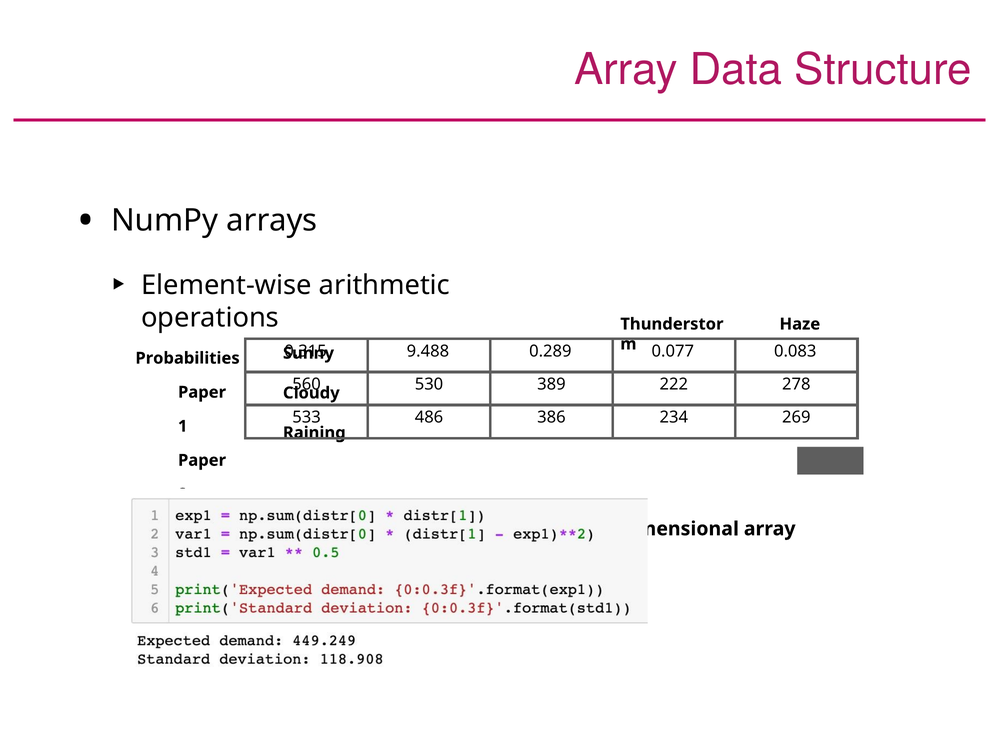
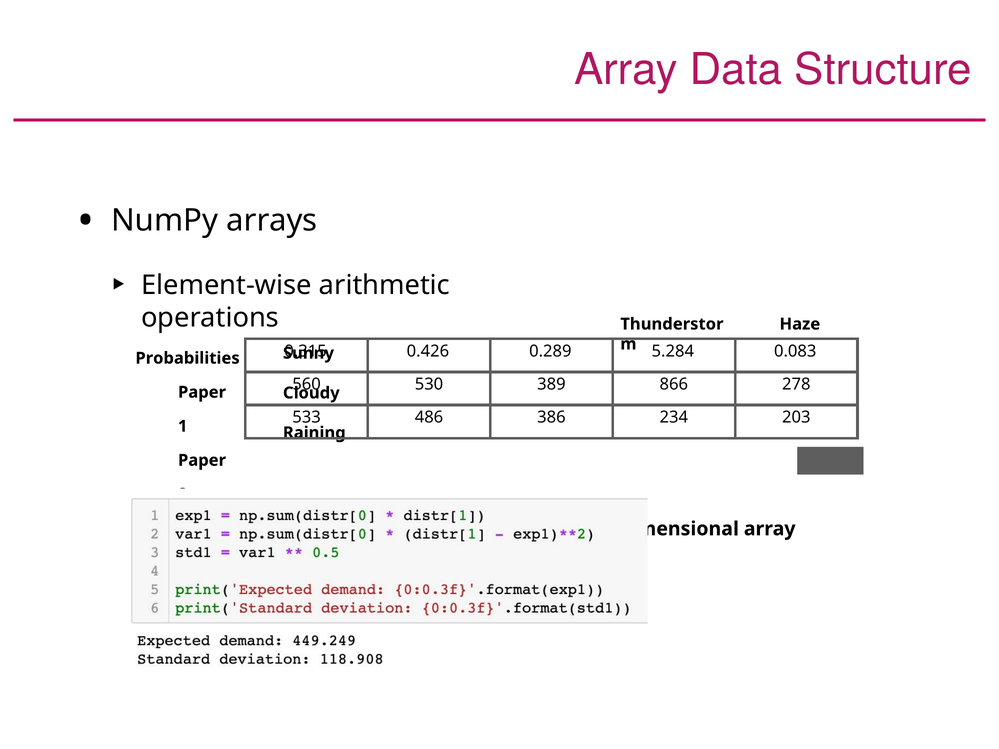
9.488: 9.488 -> 0.426
0.077: 0.077 -> 5.284
222: 222 -> 866
269: 269 -> 203
